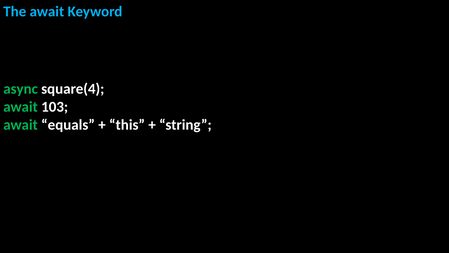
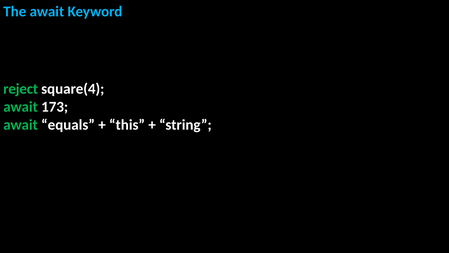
async: async -> reject
103: 103 -> 173
